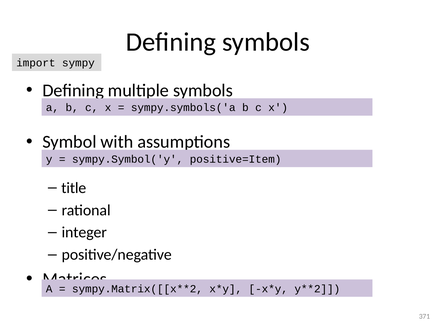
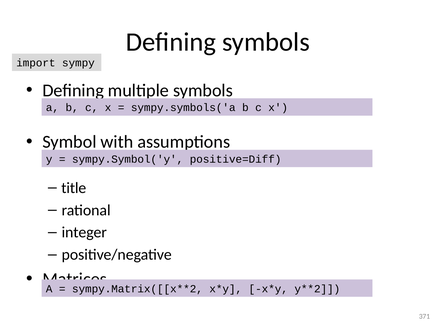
positive=Item: positive=Item -> positive=Diff
